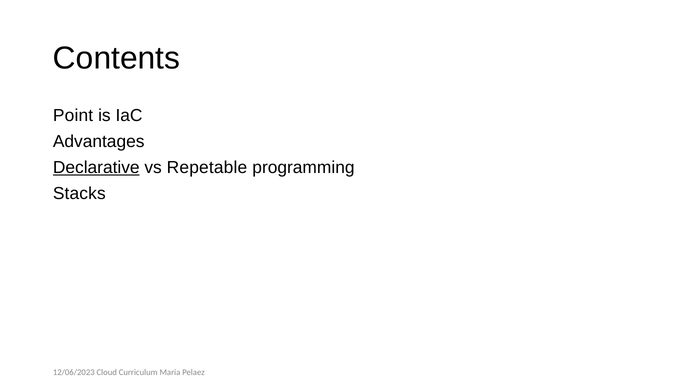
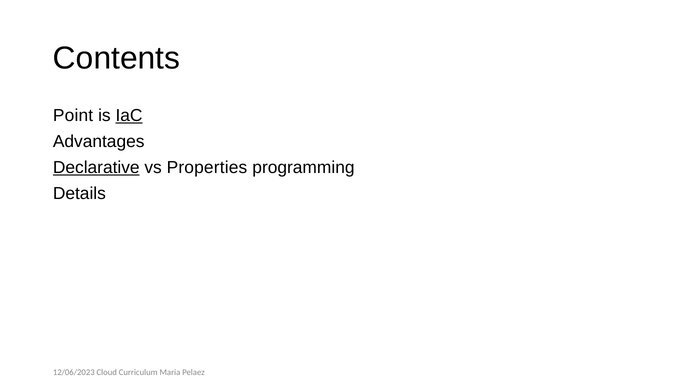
IaC underline: none -> present
Repetable: Repetable -> Properties
Stacks: Stacks -> Details
